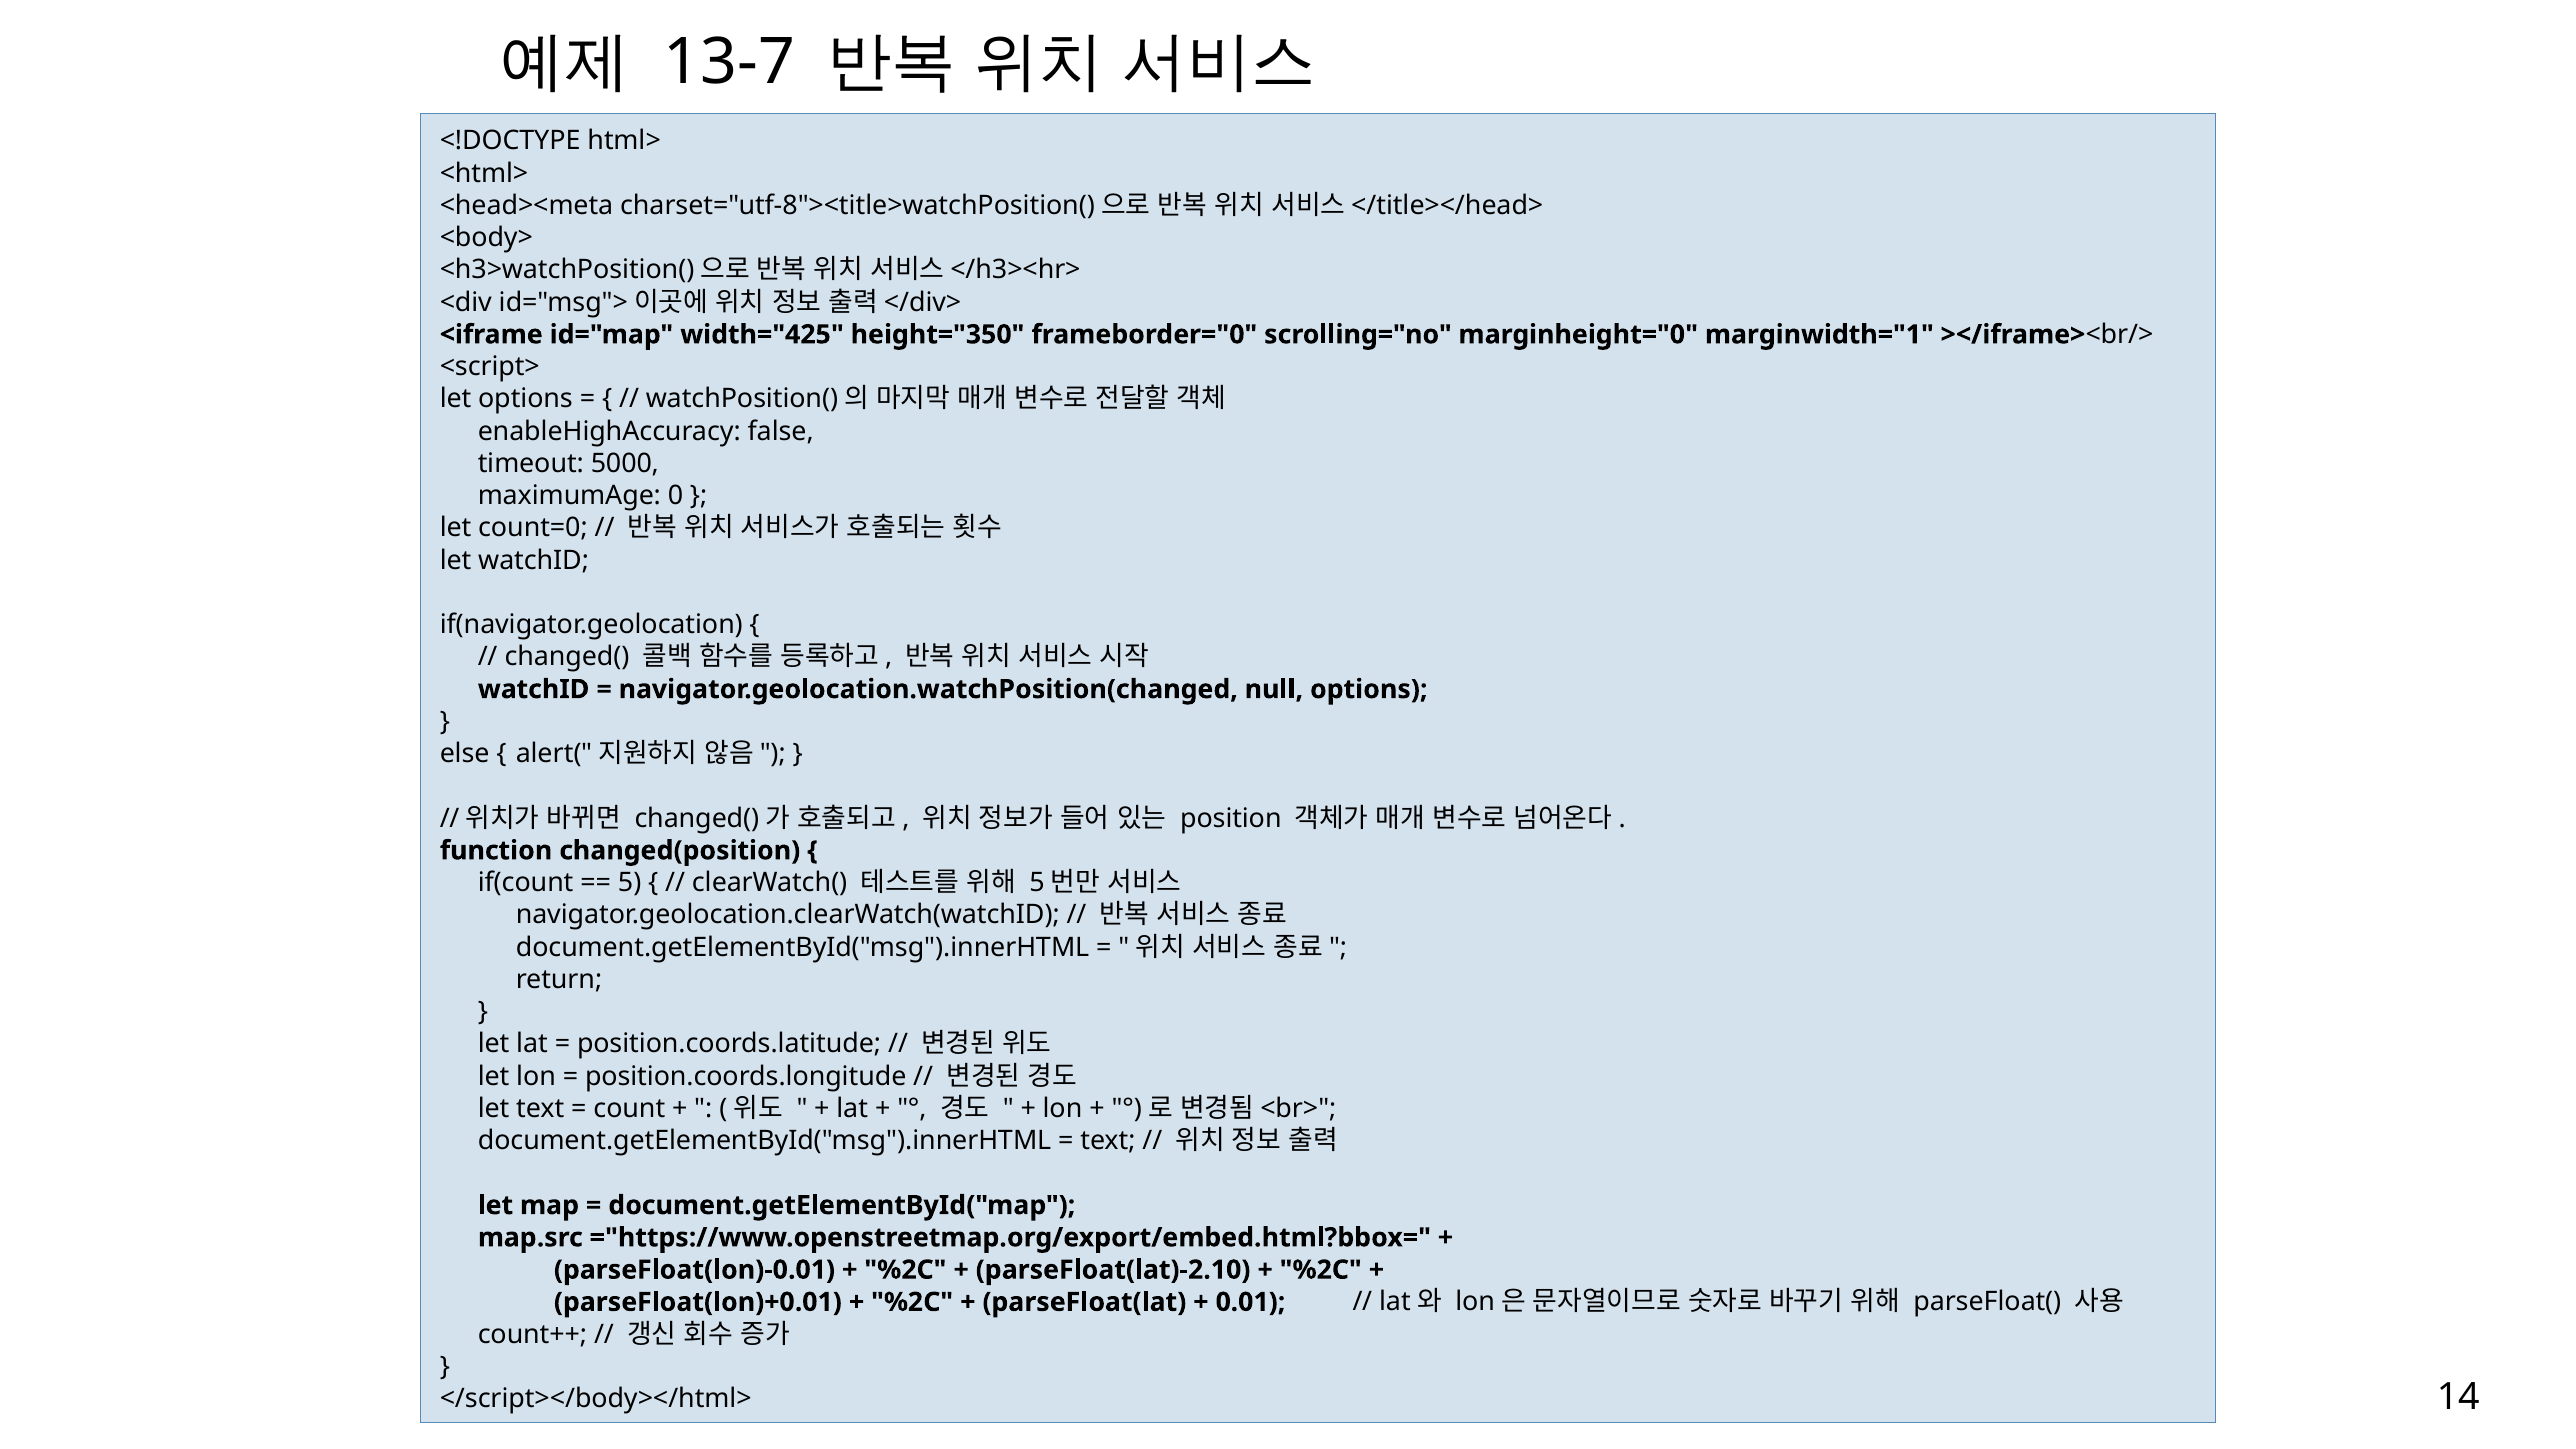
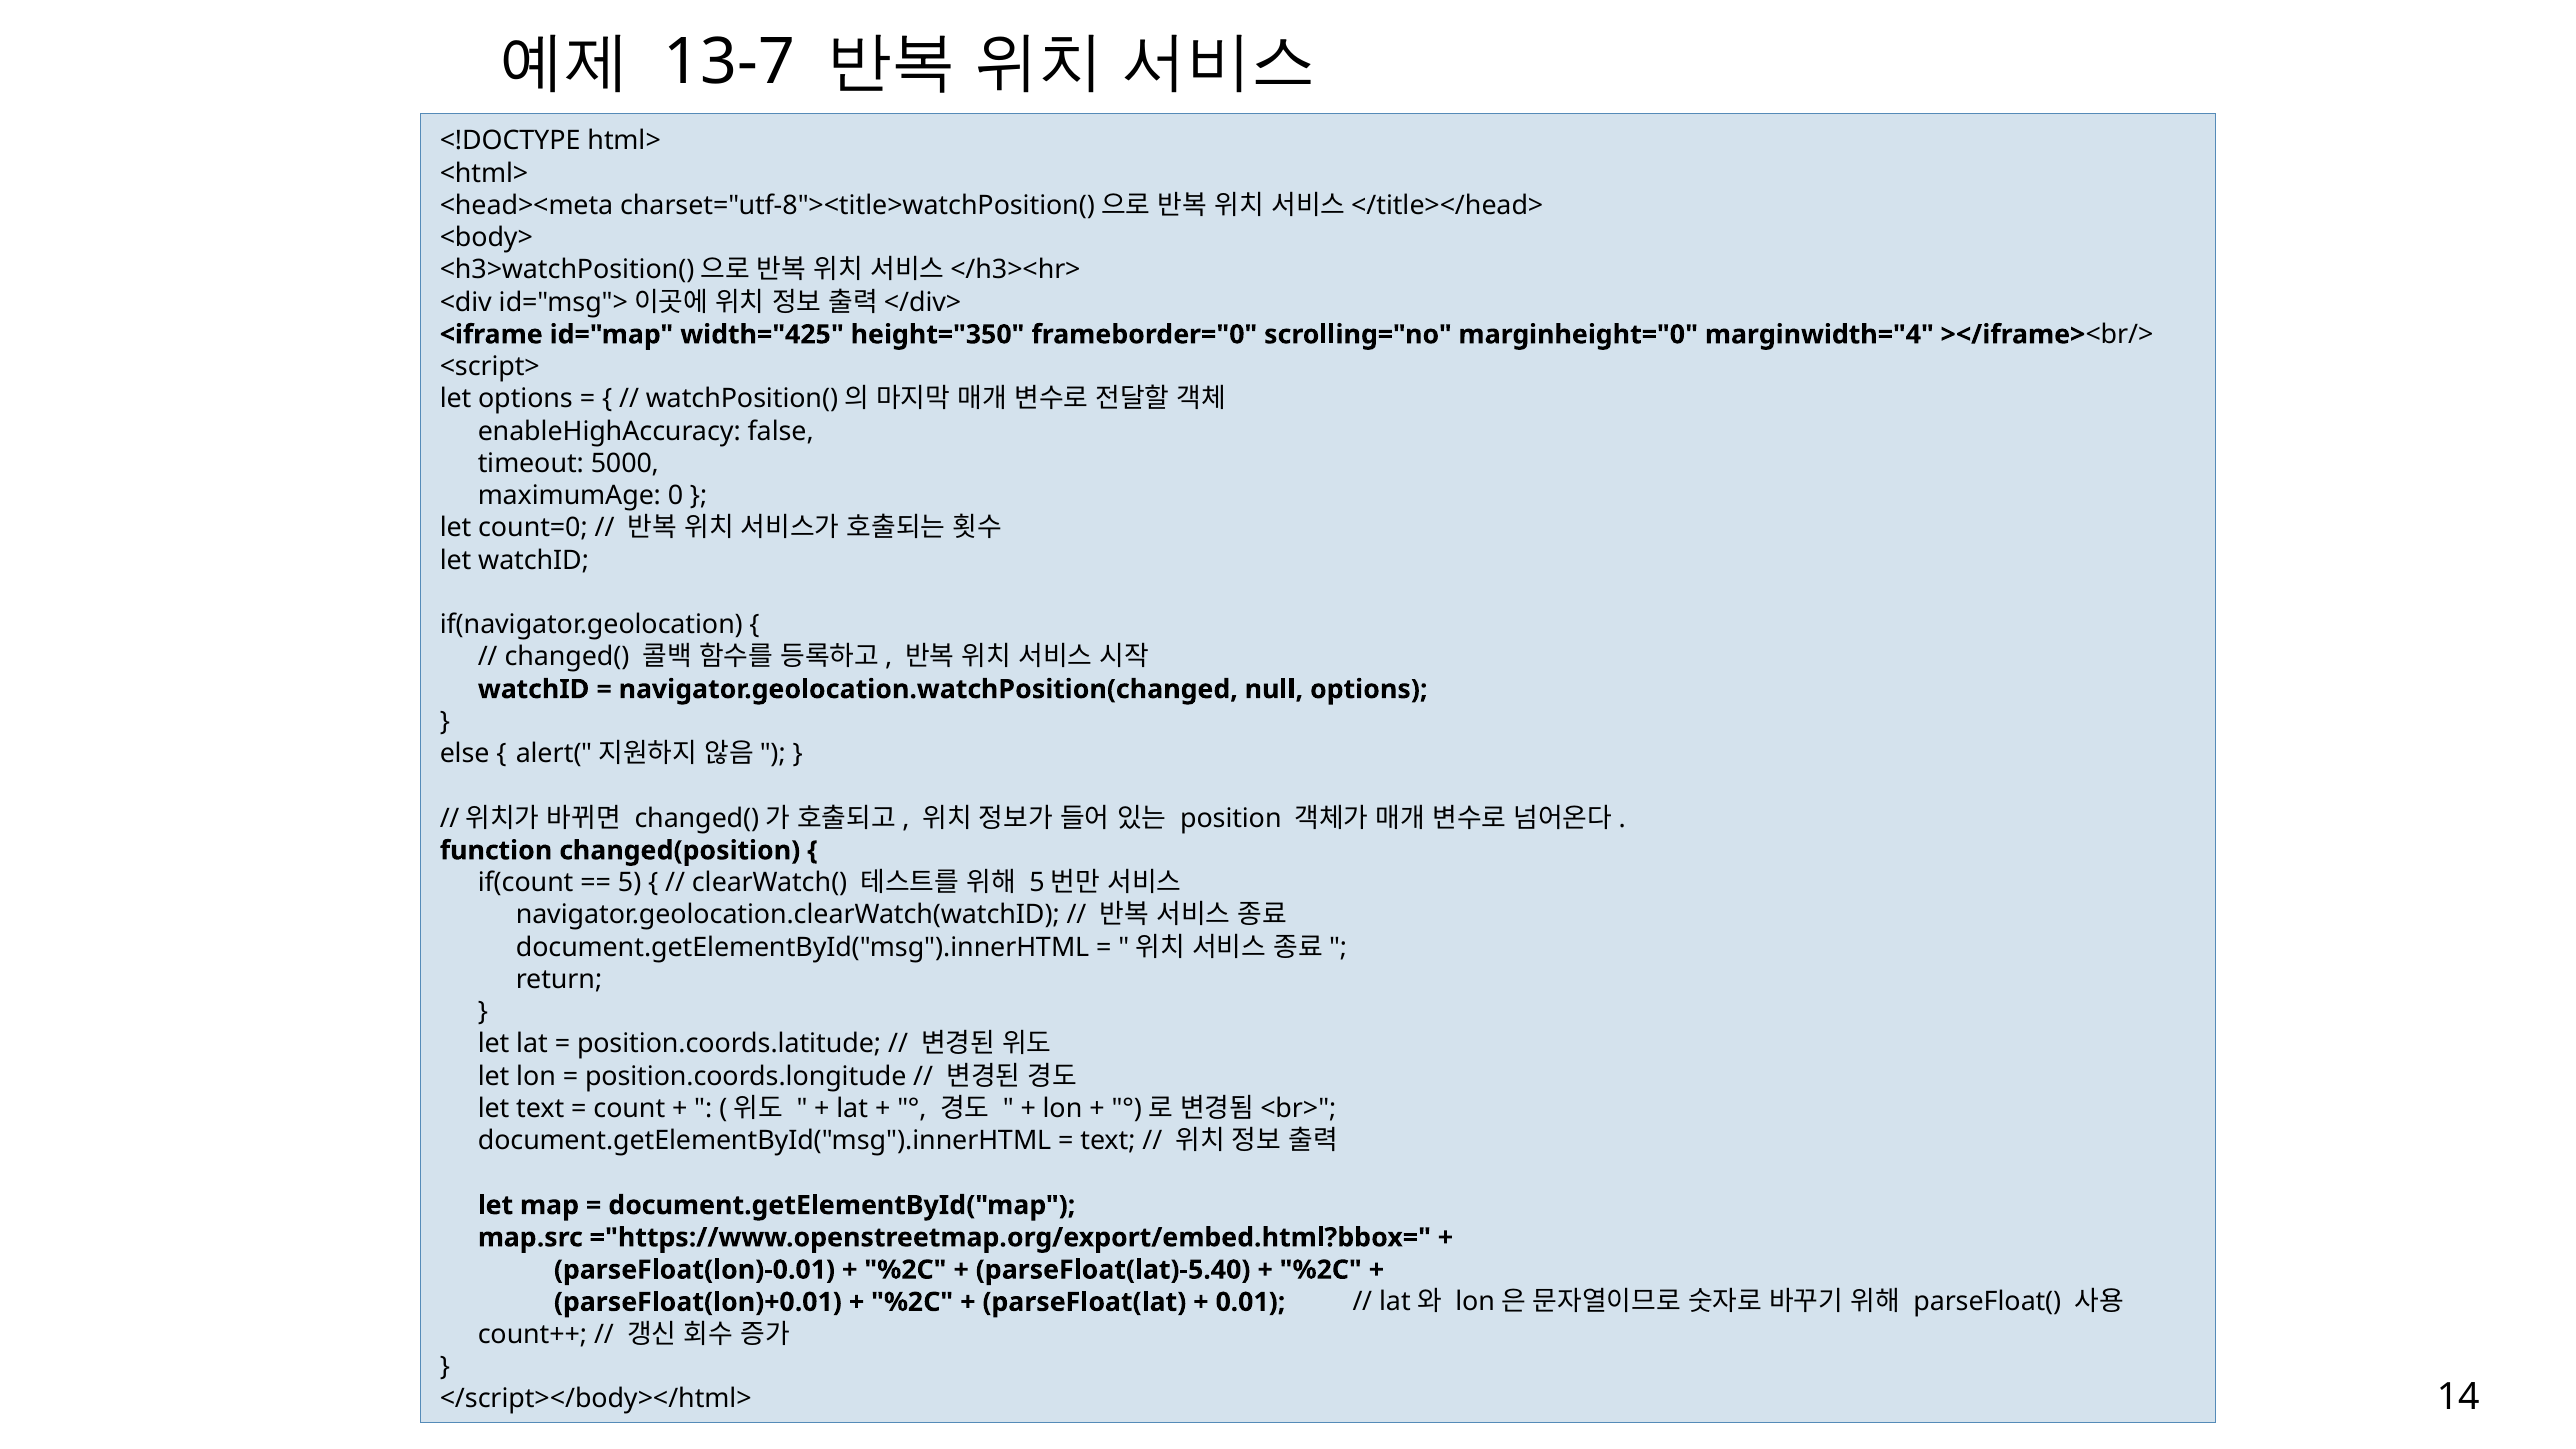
marginwidth="1: marginwidth="1 -> marginwidth="4
parseFloat(lat)-2.10: parseFloat(lat)-2.10 -> parseFloat(lat)-5.40
